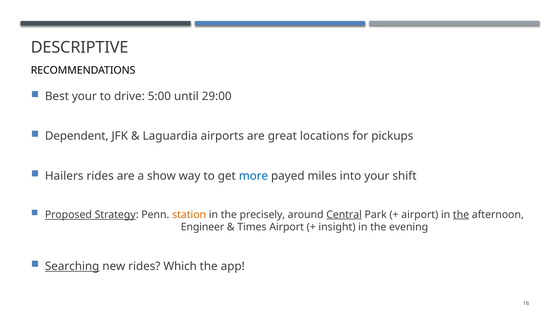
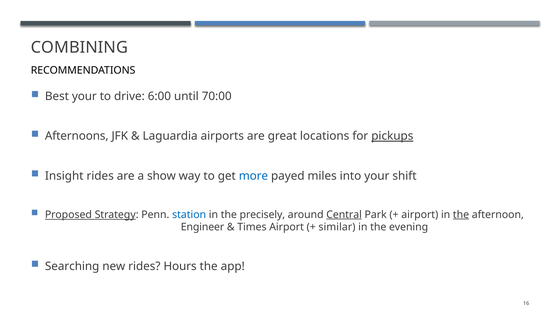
DESCRIPTIVE: DESCRIPTIVE -> COMBINING
5:00: 5:00 -> 6:00
29:00: 29:00 -> 70:00
Dependent: Dependent -> Afternoons
pickups underline: none -> present
Hailers: Hailers -> Insight
station colour: orange -> blue
insight: insight -> similar
Searching underline: present -> none
Which: Which -> Hours
